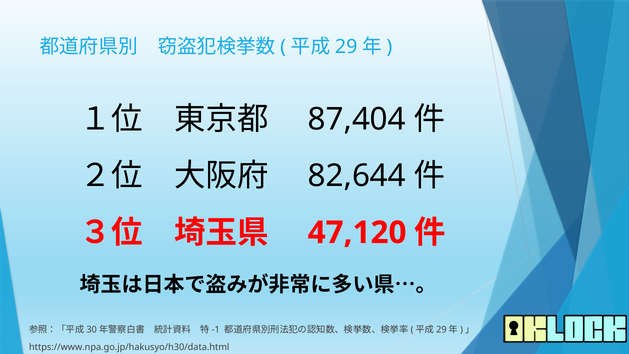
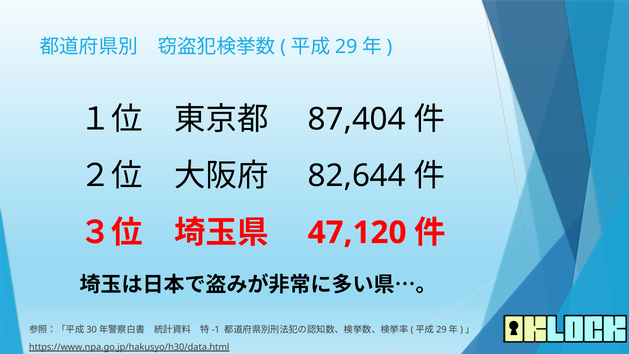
https://www.npa.go.jp/hakusyo/h30/data.html underline: none -> present
